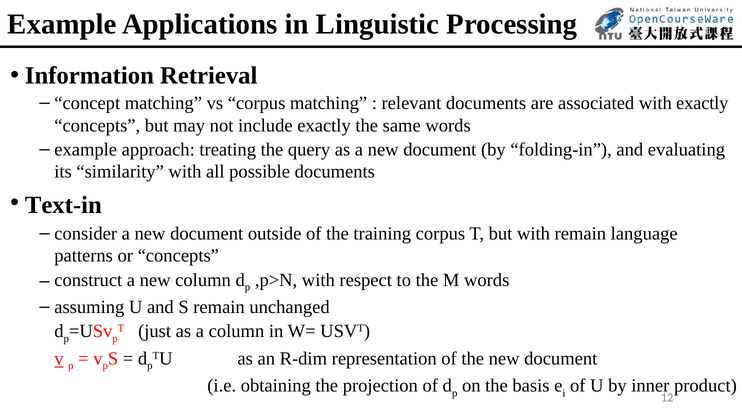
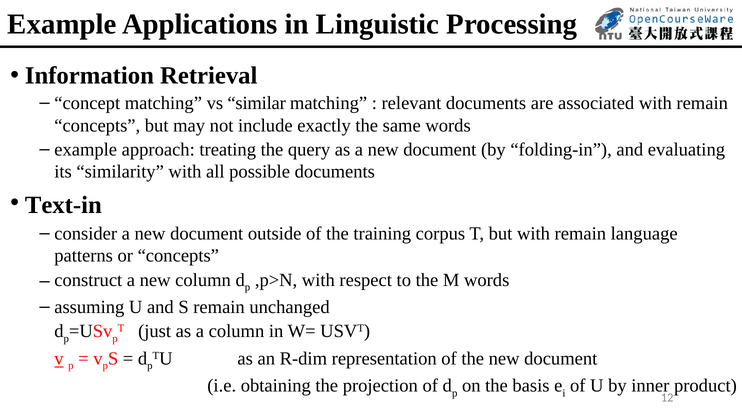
vs corpus: corpus -> similar
associated with exactly: exactly -> remain
